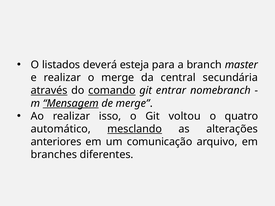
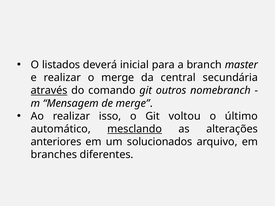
esteja: esteja -> inicial
comando underline: present -> none
entrar: entrar -> outros
Mensagem underline: present -> none
quatro: quatro -> último
comunicação: comunicação -> solucionados
